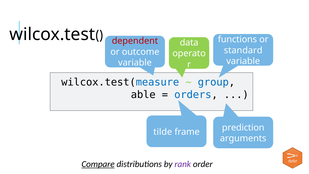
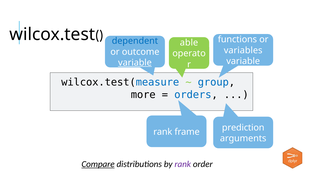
dependent colour: red -> blue
data: data -> able
standard: standard -> variables
variable at (135, 63) underline: none -> present
able: able -> more
tilde at (163, 132): tilde -> rank
